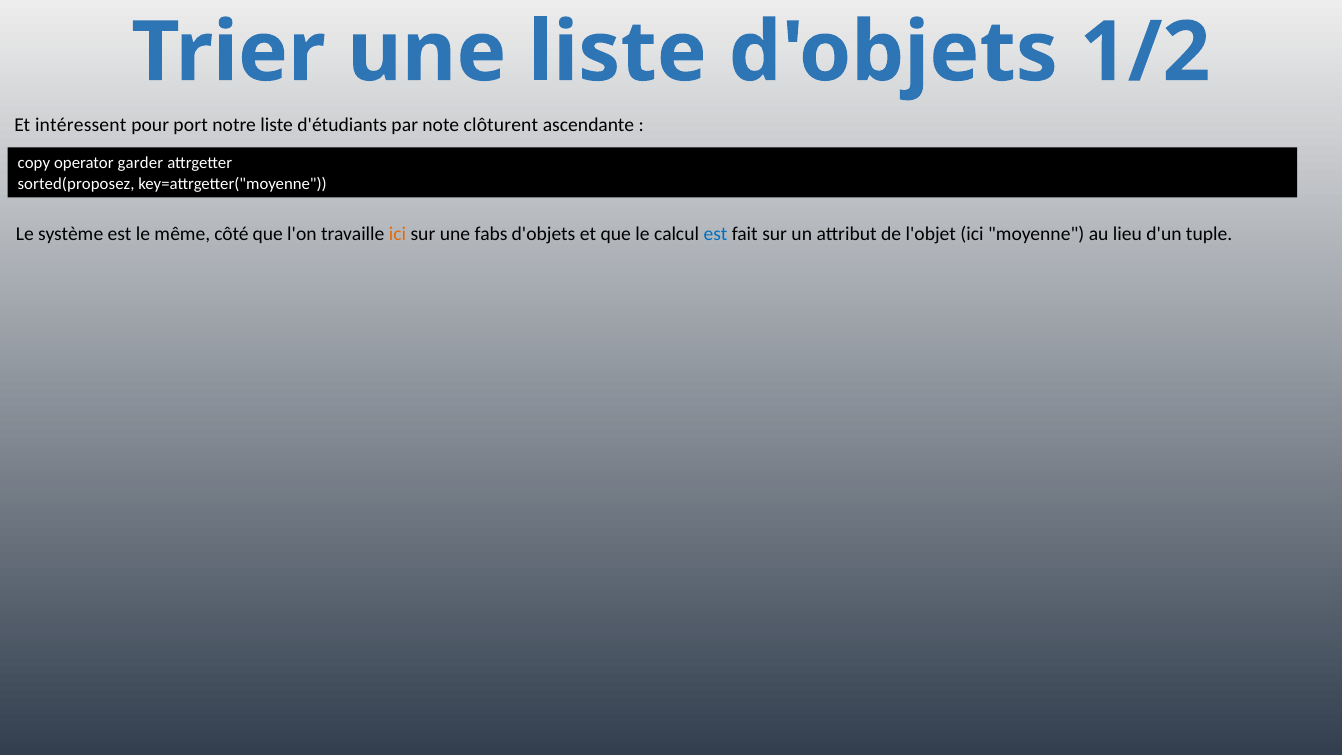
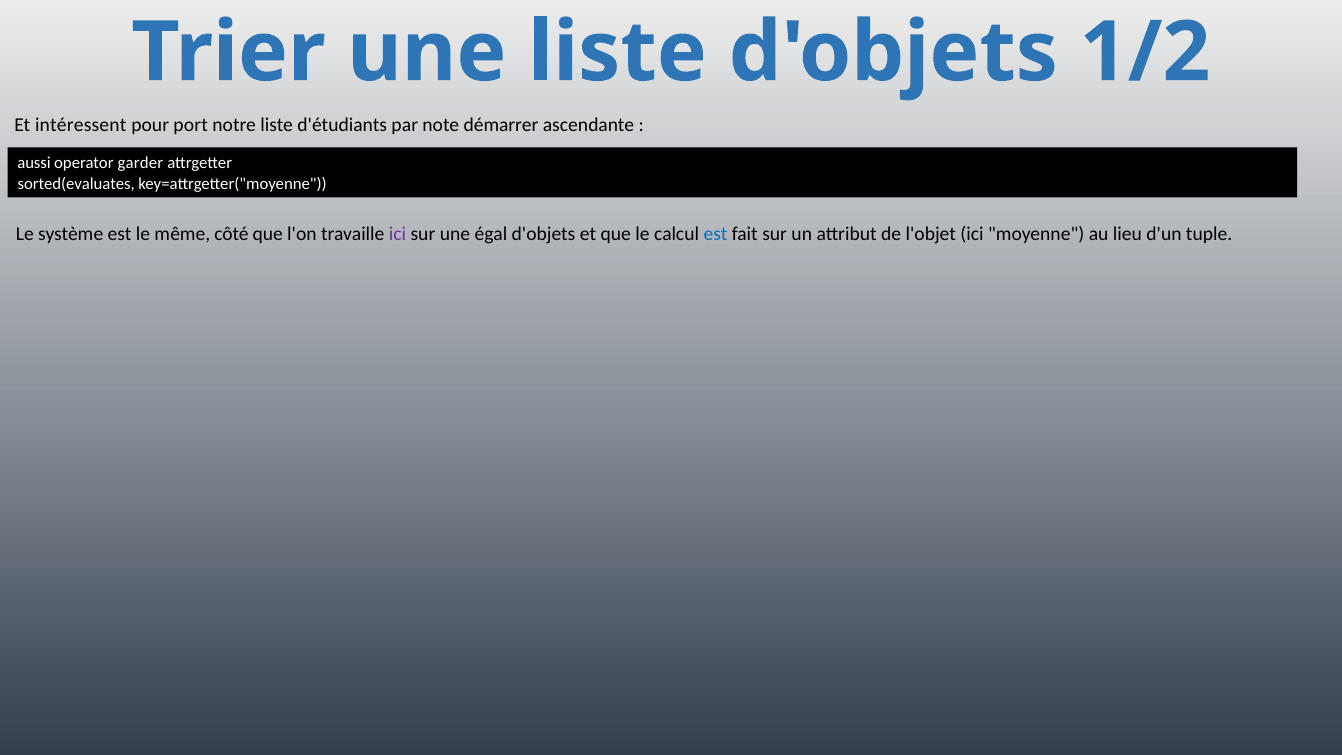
clôturent: clôturent -> démarrer
copy: copy -> aussi
sorted(proposez: sorted(proposez -> sorted(evaluates
ici at (398, 234) colour: orange -> purple
fabs: fabs -> égal
